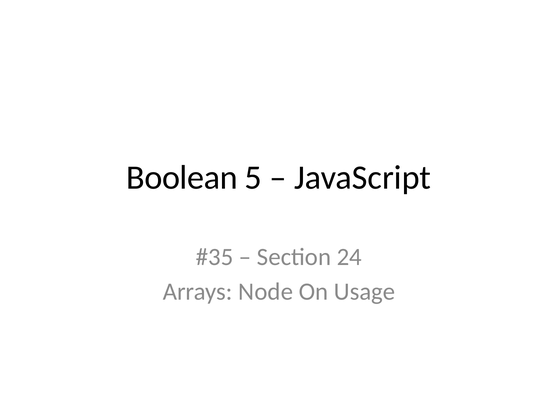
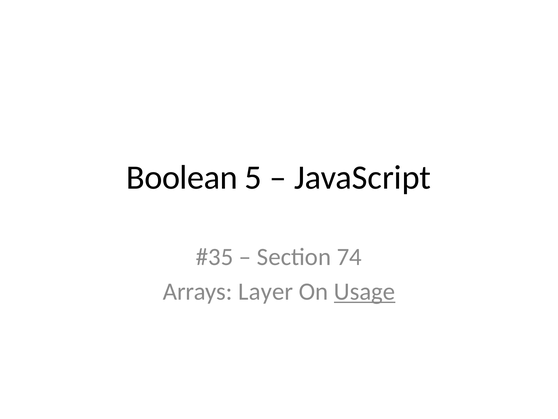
24: 24 -> 74
Node: Node -> Layer
Usage underline: none -> present
